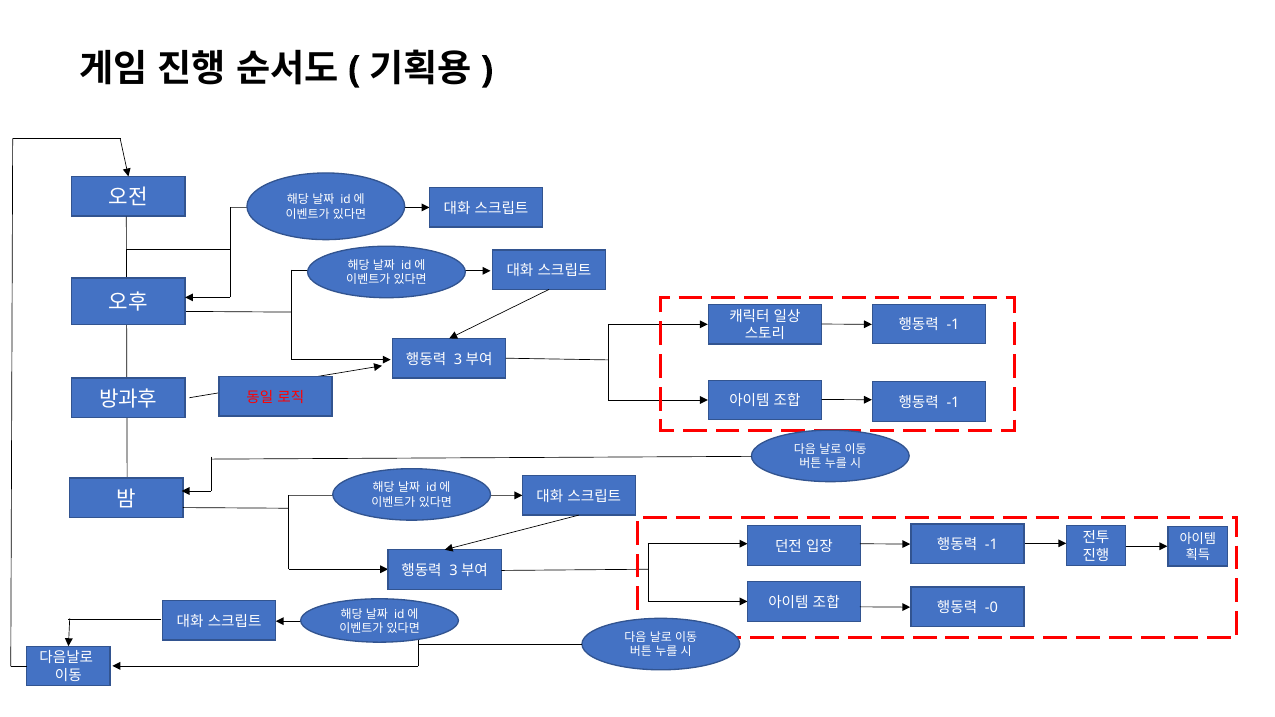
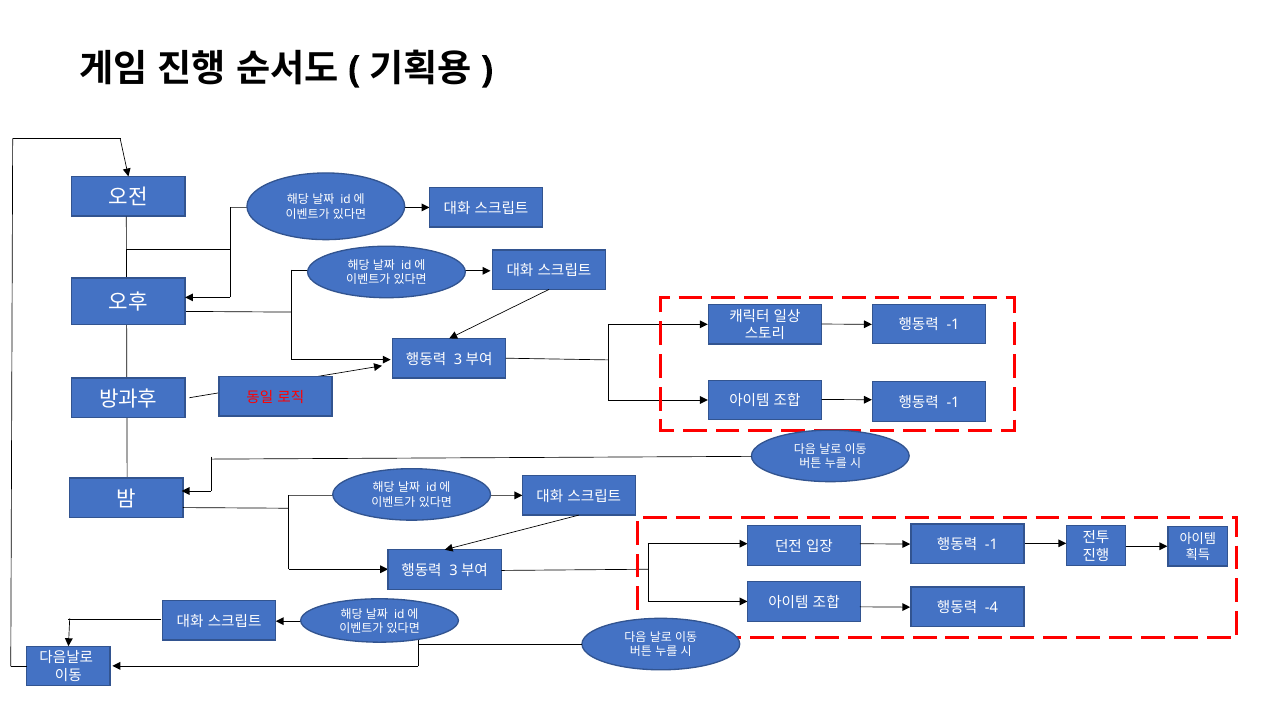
-0: -0 -> -4
